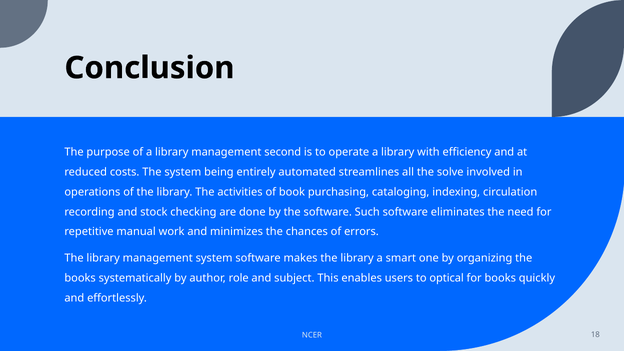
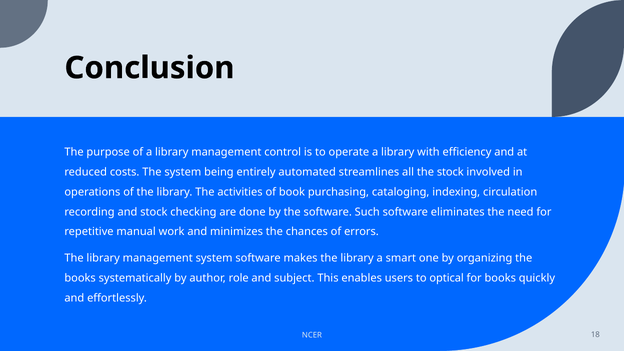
second: second -> control
the solve: solve -> stock
